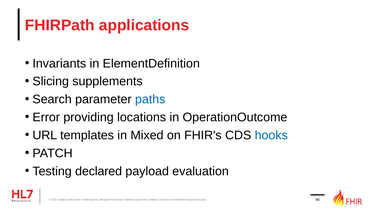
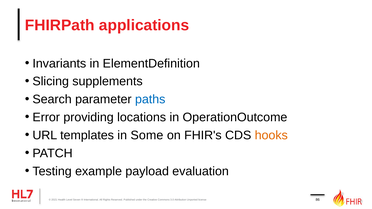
Mixed: Mixed -> Some
hooks colour: blue -> orange
declared: declared -> example
